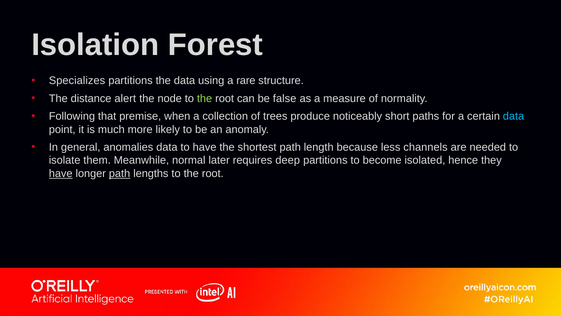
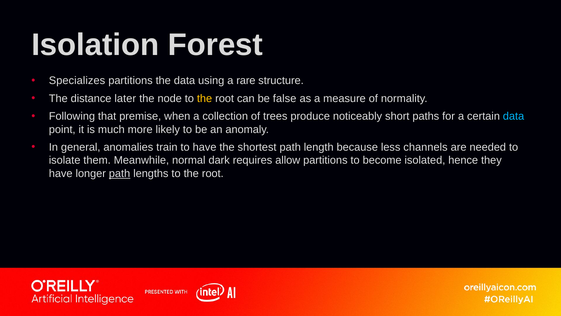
alert: alert -> later
the at (205, 98) colour: light green -> yellow
anomalies data: data -> train
later: later -> dark
deep: deep -> allow
have at (61, 173) underline: present -> none
